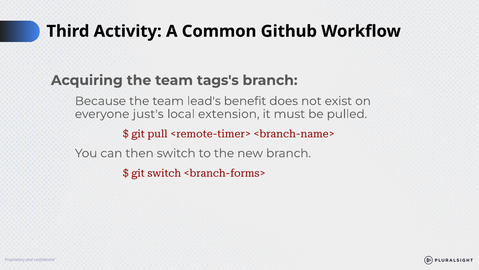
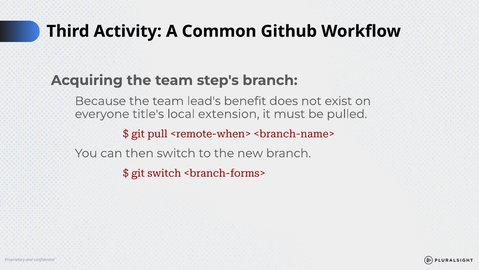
tags's: tags's -> step's
just's: just's -> title's
<remote-timer>: <remote-timer> -> <remote-when>
